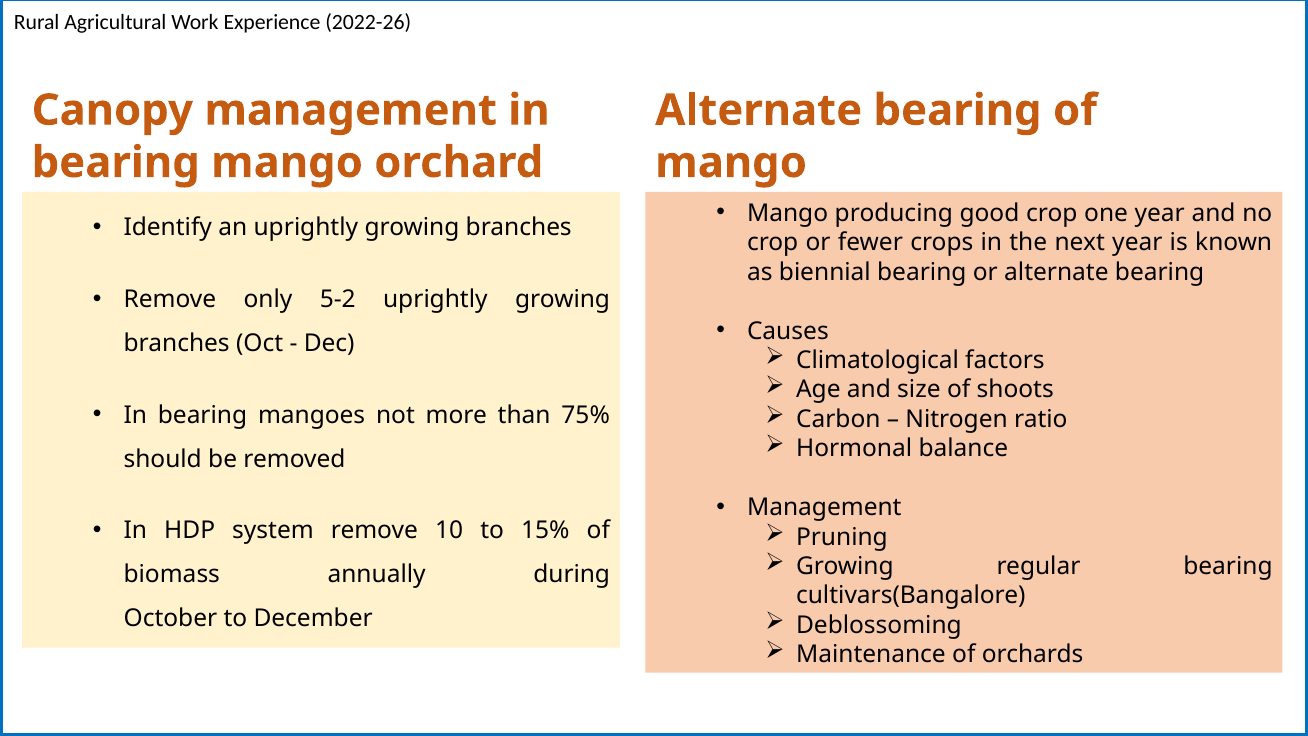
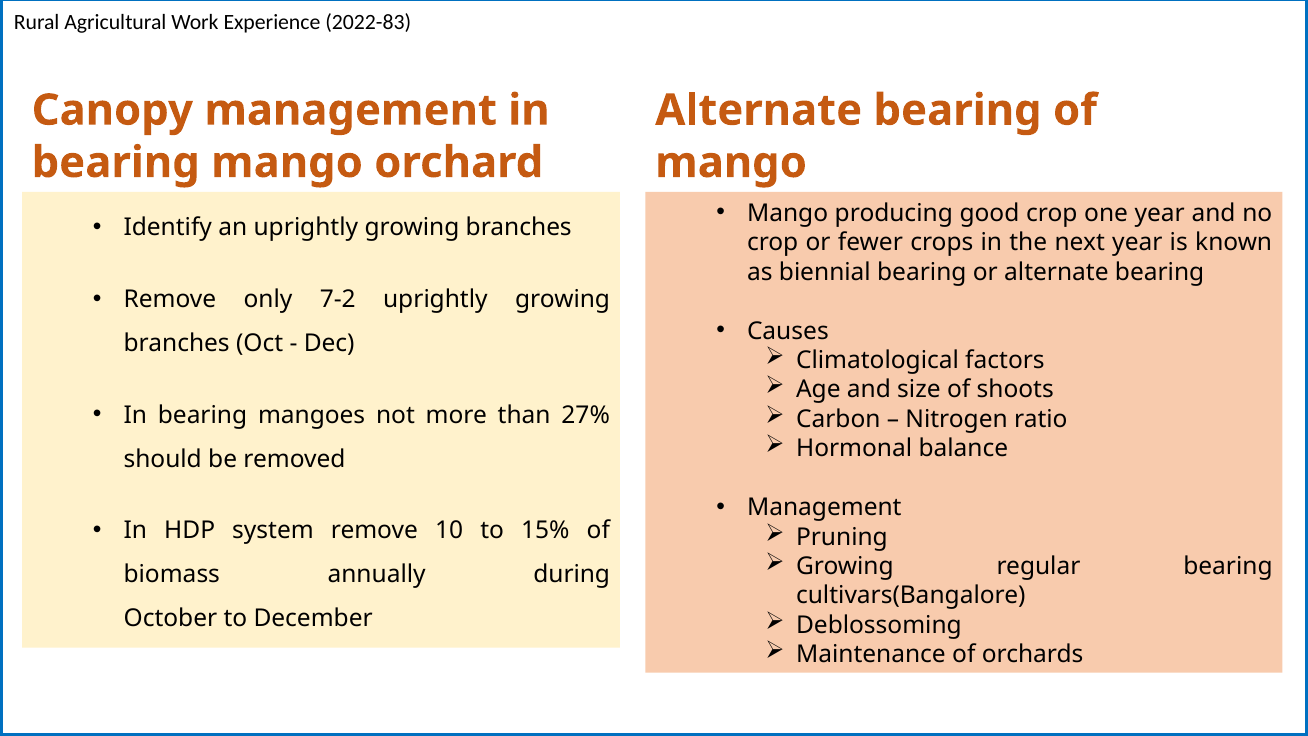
2022-26: 2022-26 -> 2022-83
5-2: 5-2 -> 7-2
75%: 75% -> 27%
